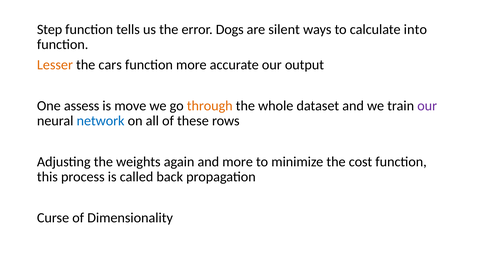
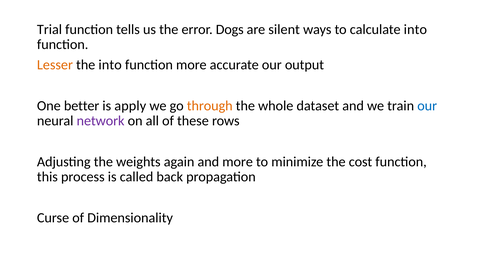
Step: Step -> Trial
the cars: cars -> into
assess: assess -> better
move: move -> apply
our at (427, 106) colour: purple -> blue
network colour: blue -> purple
